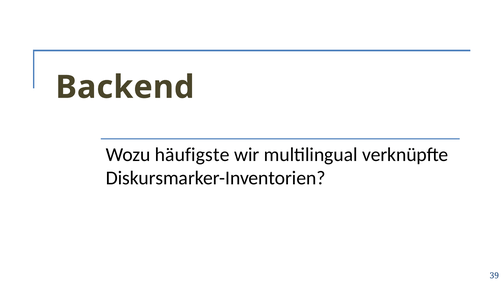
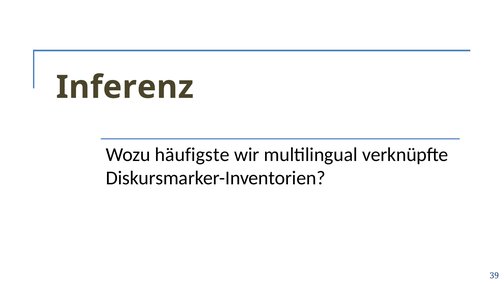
Backend: Backend -> Inferenz
